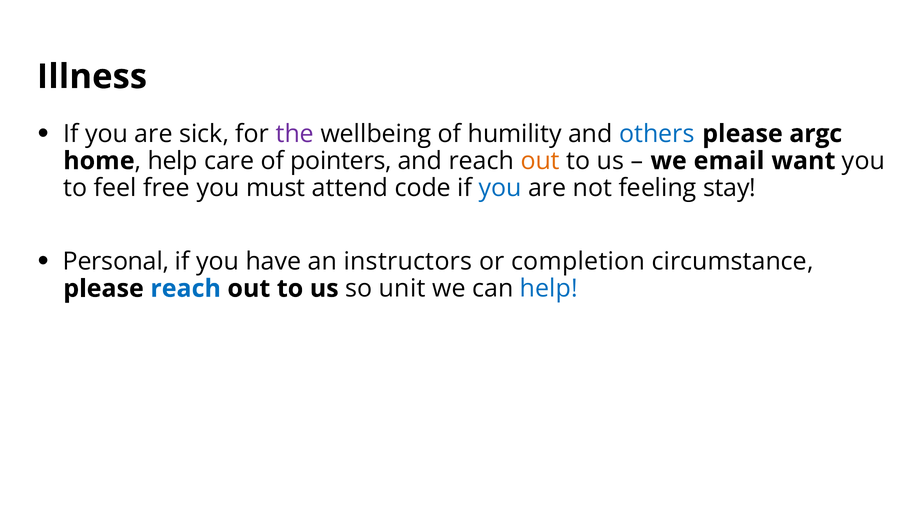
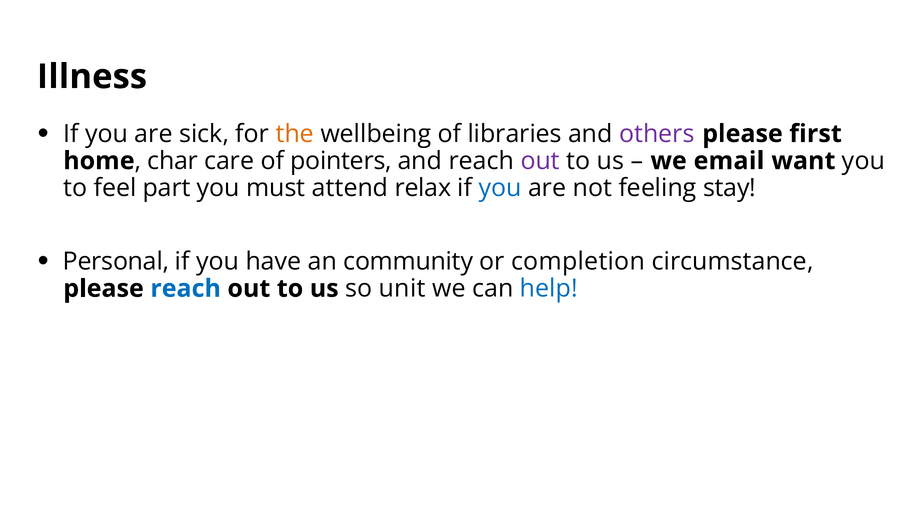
the colour: purple -> orange
humility: humility -> libraries
others colour: blue -> purple
argc: argc -> first
home help: help -> char
out at (540, 161) colour: orange -> purple
free: free -> part
code: code -> relax
instructors: instructors -> community
